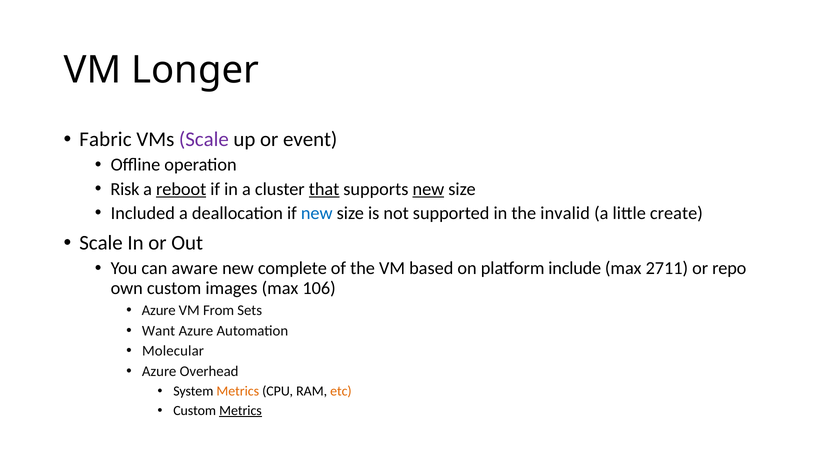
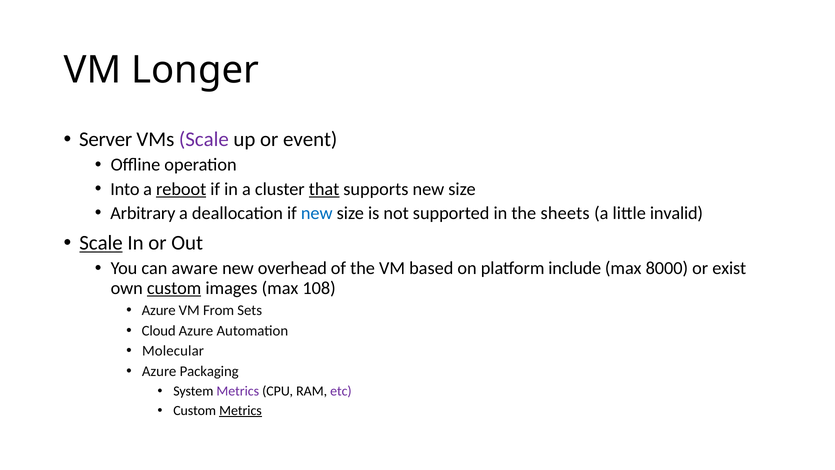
Fabric: Fabric -> Server
Risk: Risk -> Into
new at (428, 189) underline: present -> none
Included: Included -> Arbitrary
invalid: invalid -> sheets
create: create -> invalid
Scale at (101, 243) underline: none -> present
complete: complete -> overhead
2711: 2711 -> 8000
repo: repo -> exist
custom at (174, 288) underline: none -> present
106: 106 -> 108
Want: Want -> Cloud
Overhead: Overhead -> Packaging
Metrics at (238, 391) colour: orange -> purple
etc colour: orange -> purple
